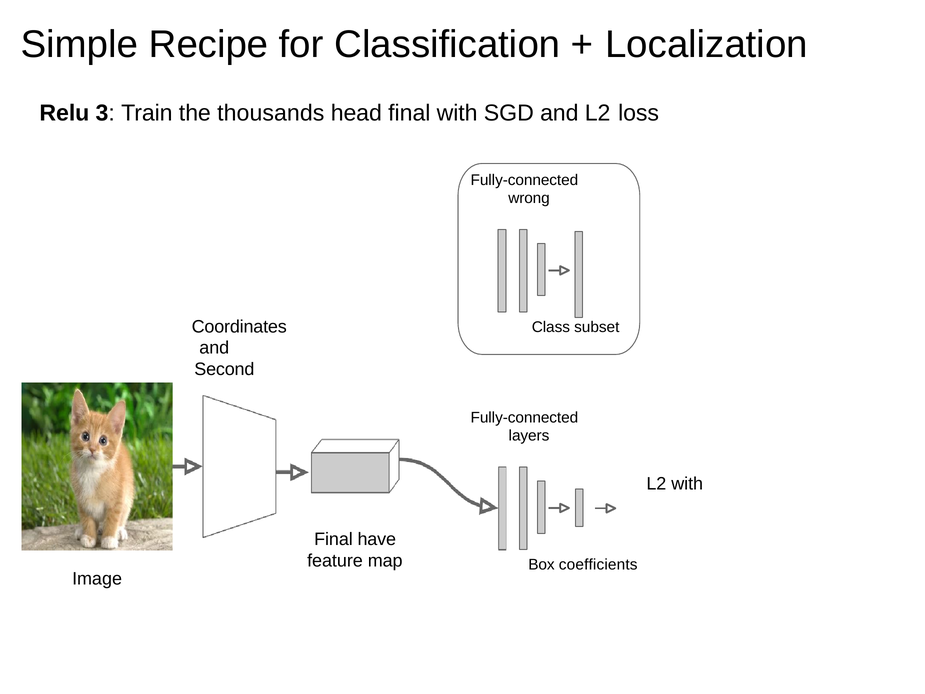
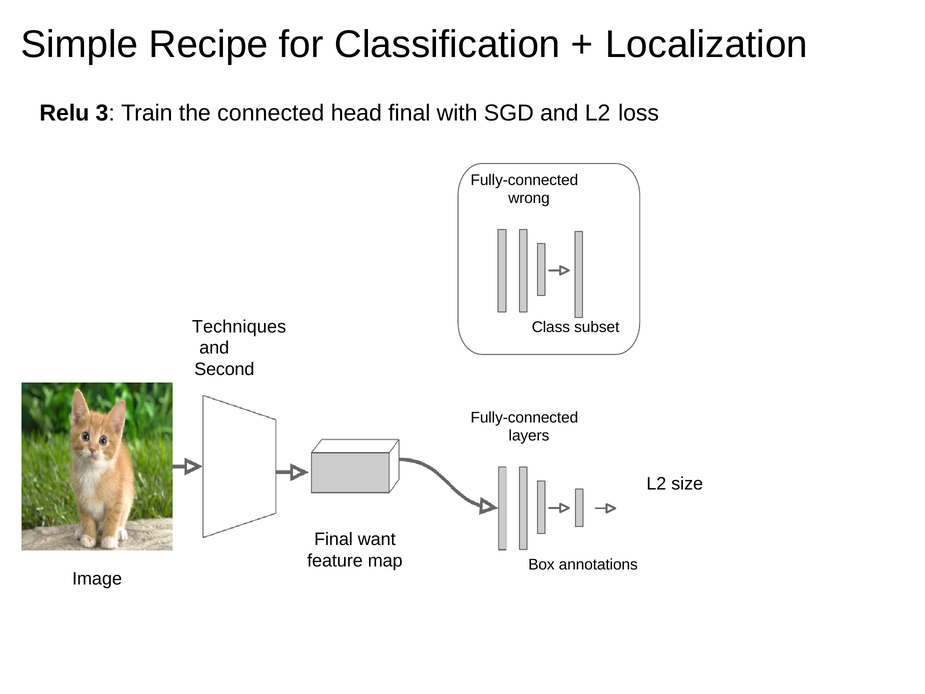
thousands: thousands -> connected
Coordinates: Coordinates -> Techniques
L2 with: with -> size
have: have -> want
coefficients: coefficients -> annotations
